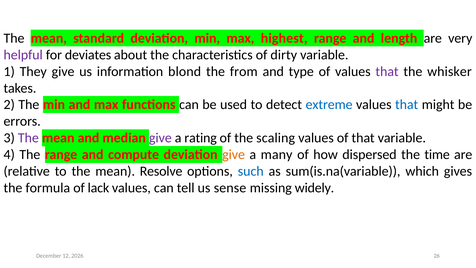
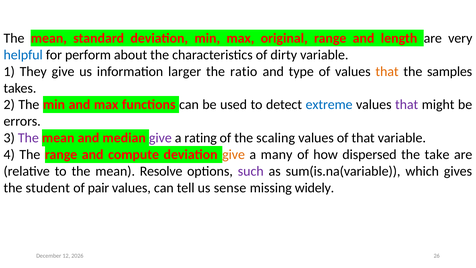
highest: highest -> original
helpful colour: purple -> blue
deviates: deviates -> perform
blond: blond -> larger
from: from -> ratio
that at (387, 71) colour: purple -> orange
whisker: whisker -> samples
that at (407, 105) colour: blue -> purple
time: time -> take
such colour: blue -> purple
formula: formula -> student
lack: lack -> pair
